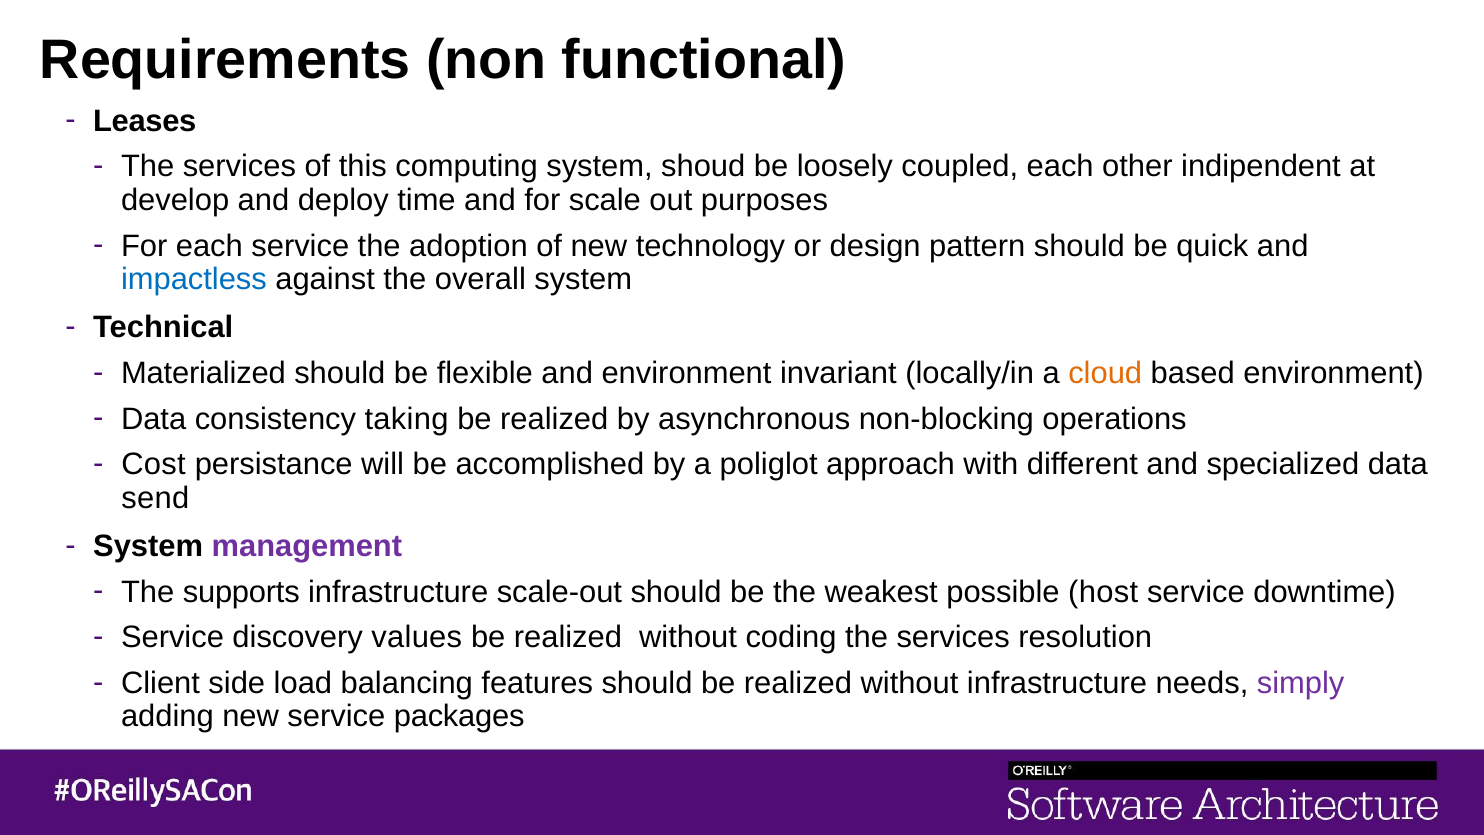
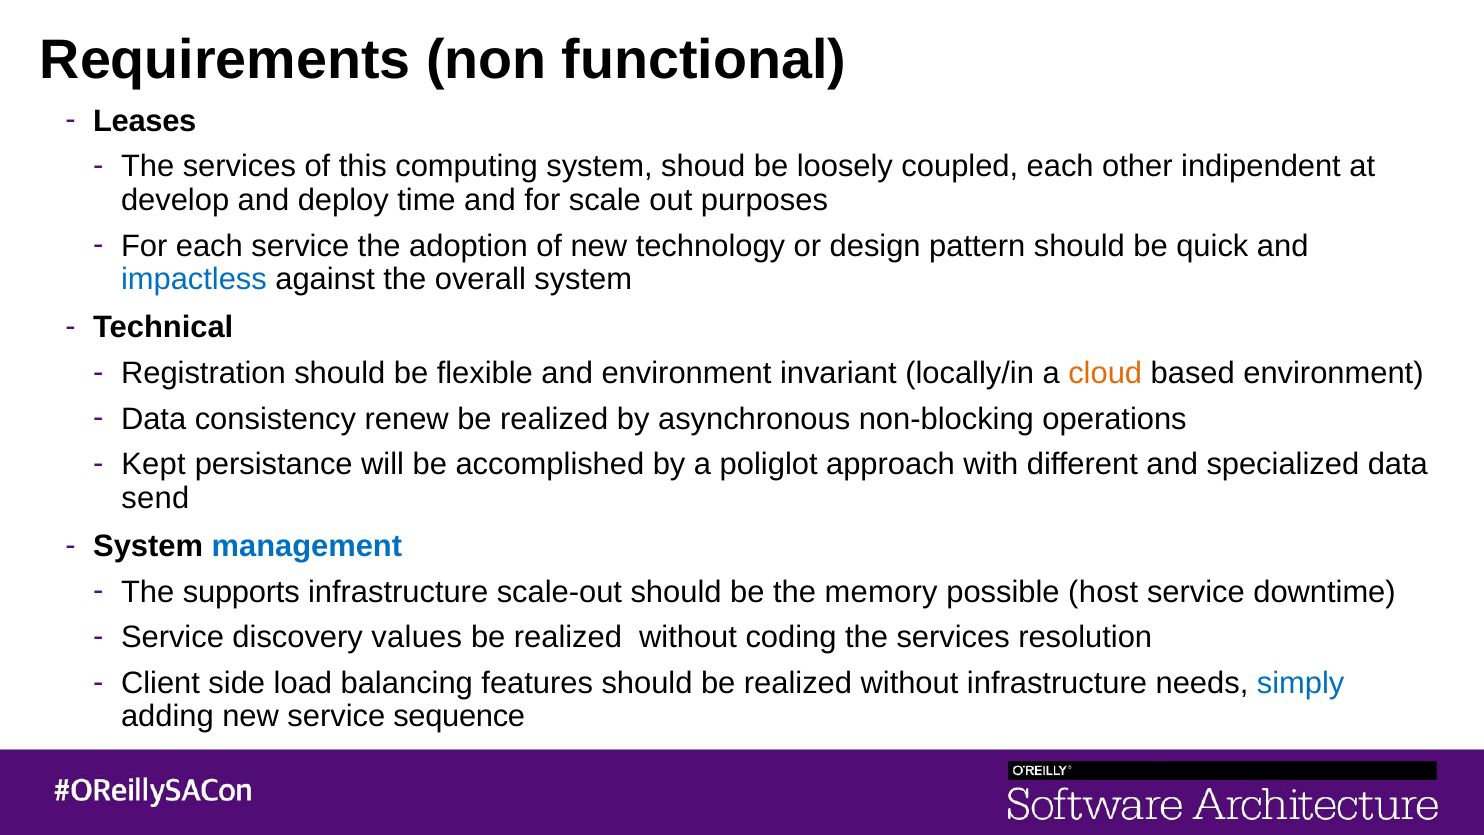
Materialized: Materialized -> Registration
taking: taking -> renew
Cost: Cost -> Kept
management colour: purple -> blue
weakest: weakest -> memory
simply colour: purple -> blue
packages: packages -> sequence
